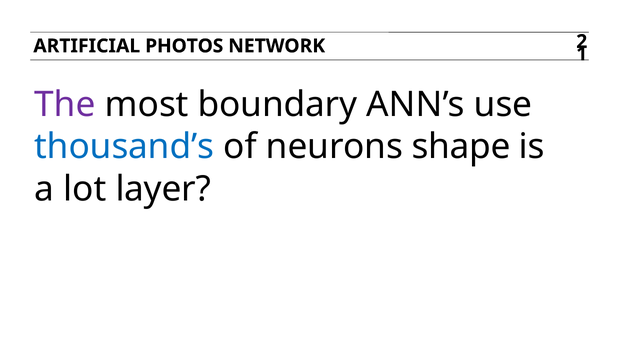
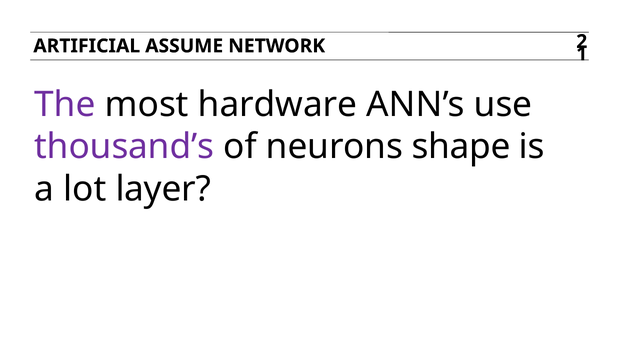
PHOTOS: PHOTOS -> ASSUME
boundary: boundary -> hardware
thousand’s colour: blue -> purple
